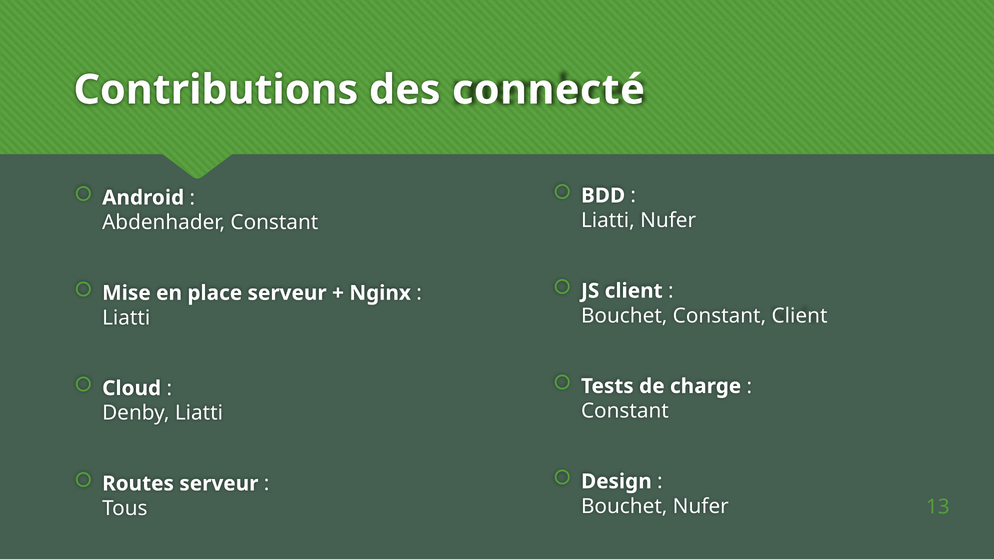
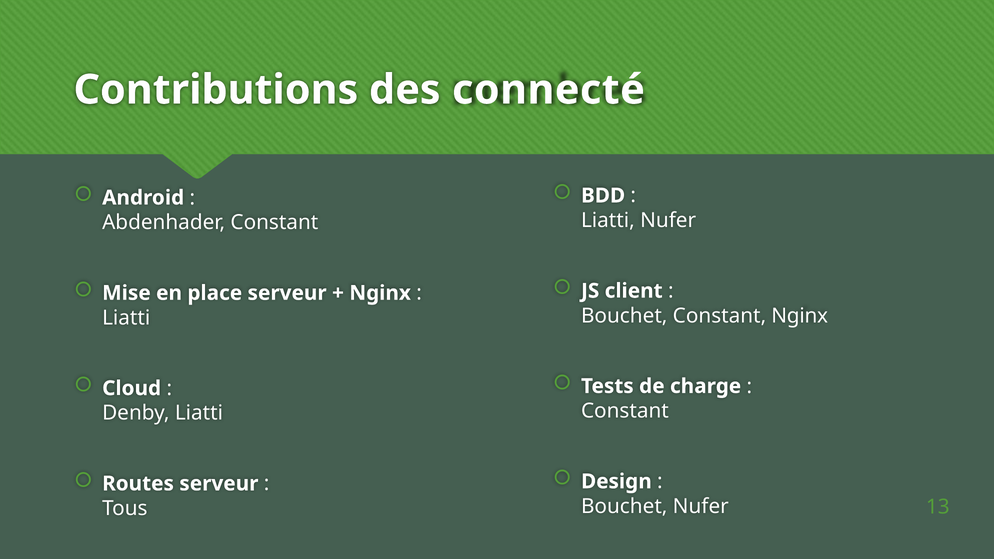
Constant Client: Client -> Nginx
